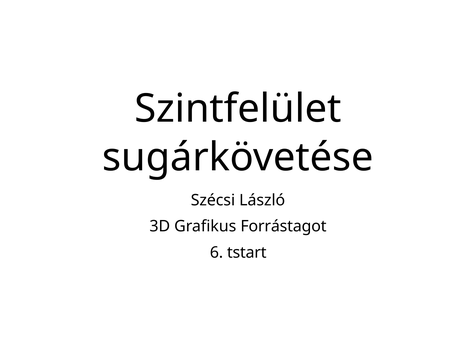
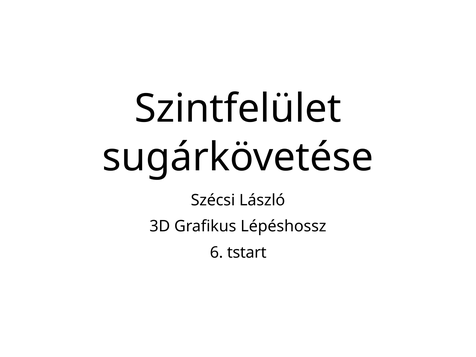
Forrástagot: Forrástagot -> Lépéshossz
